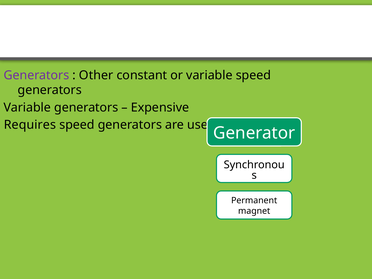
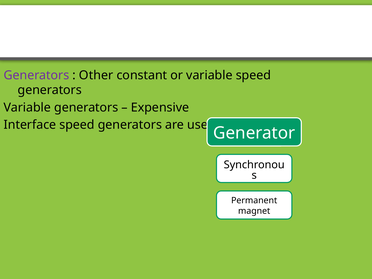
Requires: Requires -> Interface
